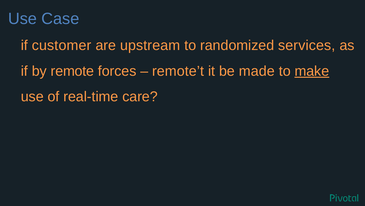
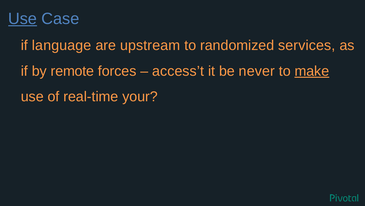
Use at (23, 19) underline: none -> present
customer: customer -> language
remote’t: remote’t -> access’t
made: made -> never
care: care -> your
